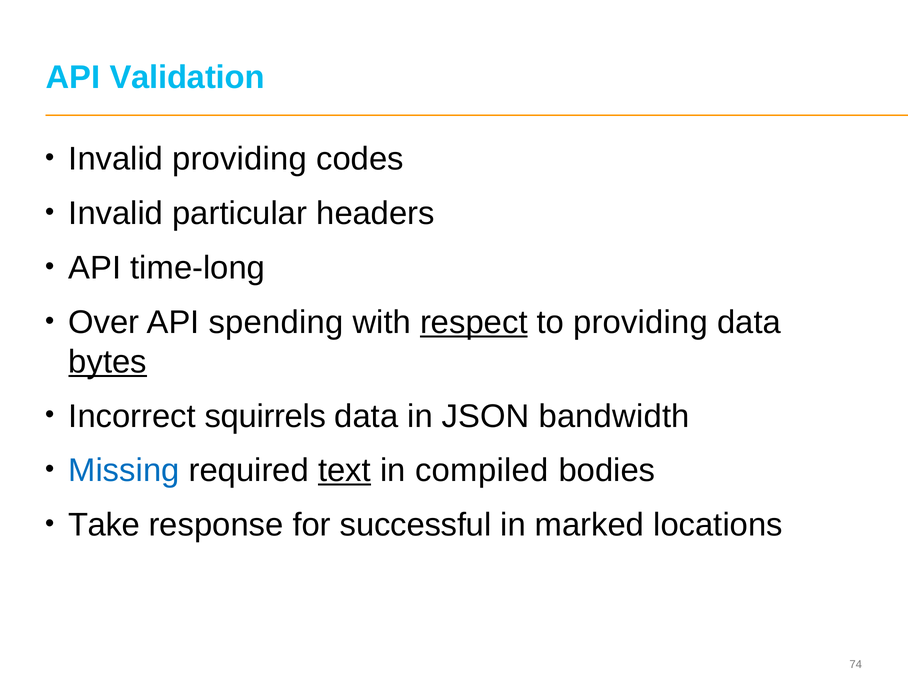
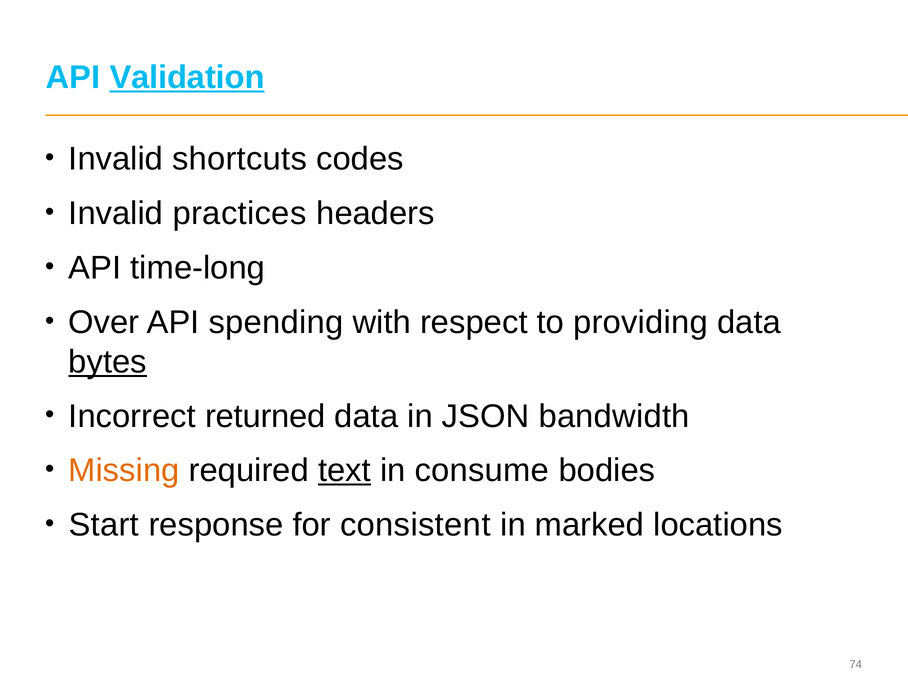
Validation underline: none -> present
Invalid providing: providing -> shortcuts
particular: particular -> practices
respect underline: present -> none
squirrels: squirrels -> returned
Missing colour: blue -> orange
compiled: compiled -> consume
Take: Take -> Start
successful: successful -> consistent
